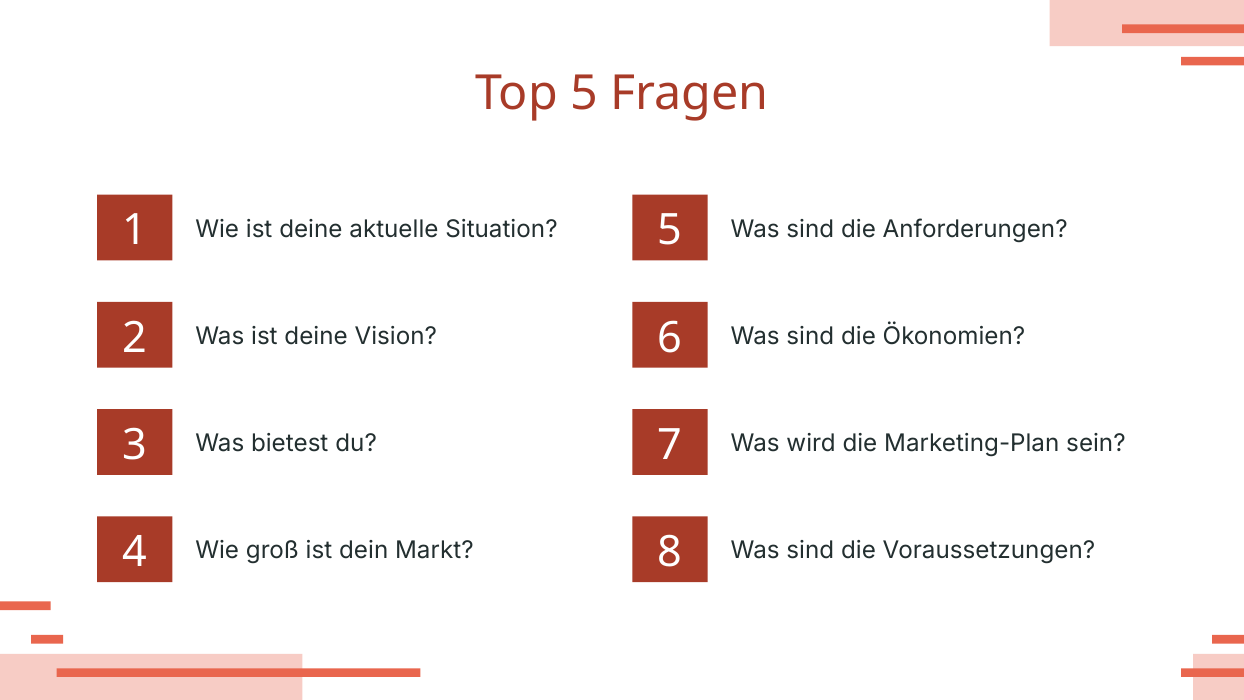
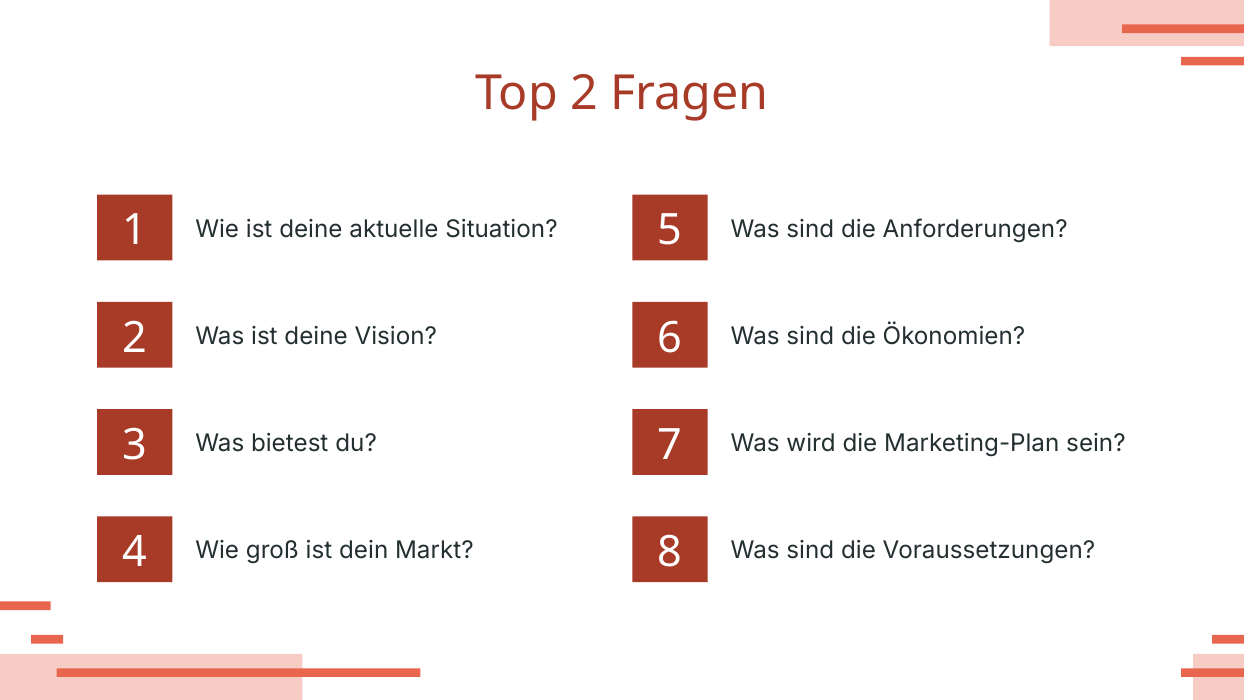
Top 5: 5 -> 2
